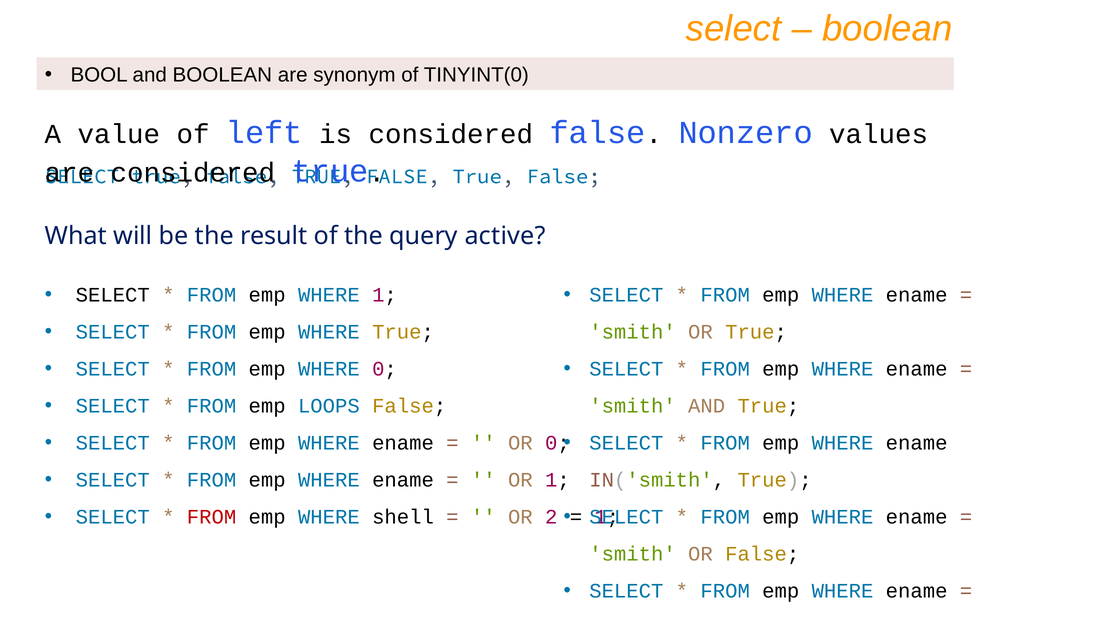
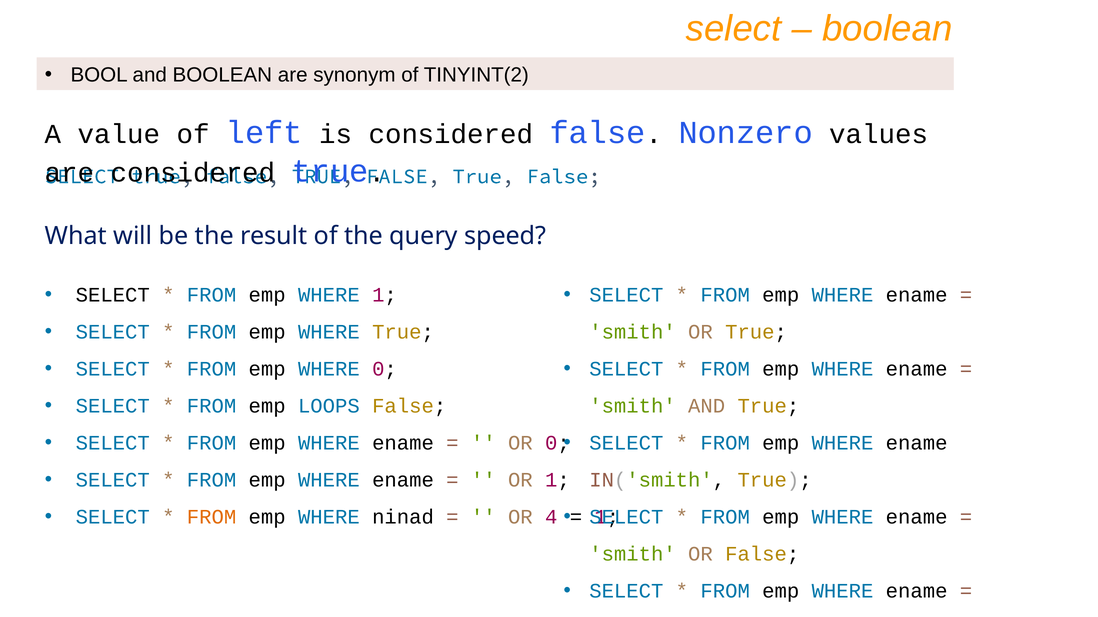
TINYINT(0: TINYINT(0 -> TINYINT(2
active: active -> speed
FROM at (212, 518) colour: red -> orange
shell: shell -> ninad
2: 2 -> 4
